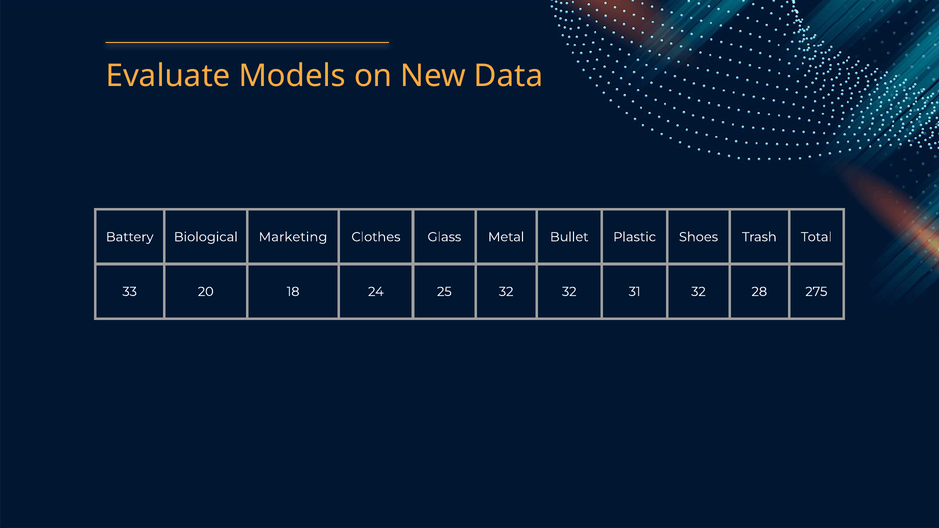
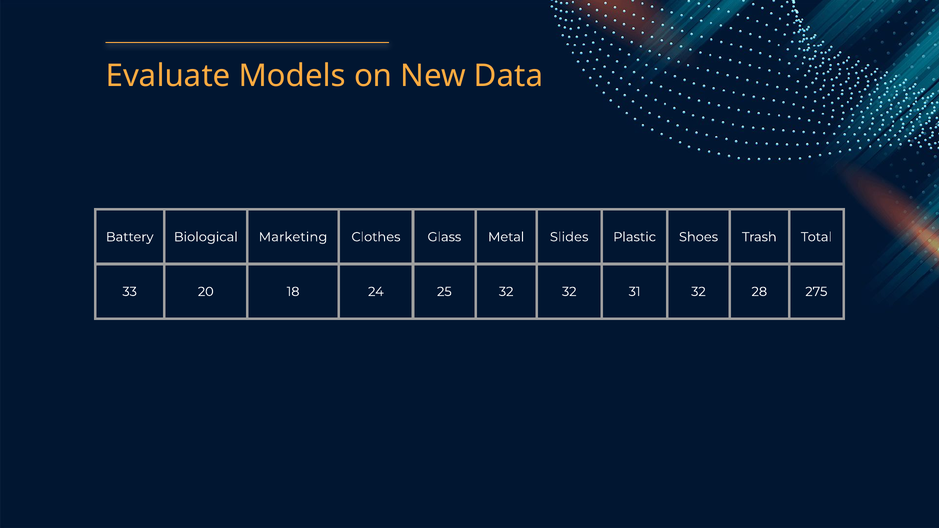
Bullet: Bullet -> Slides
